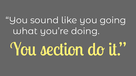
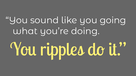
section: section -> ripples
